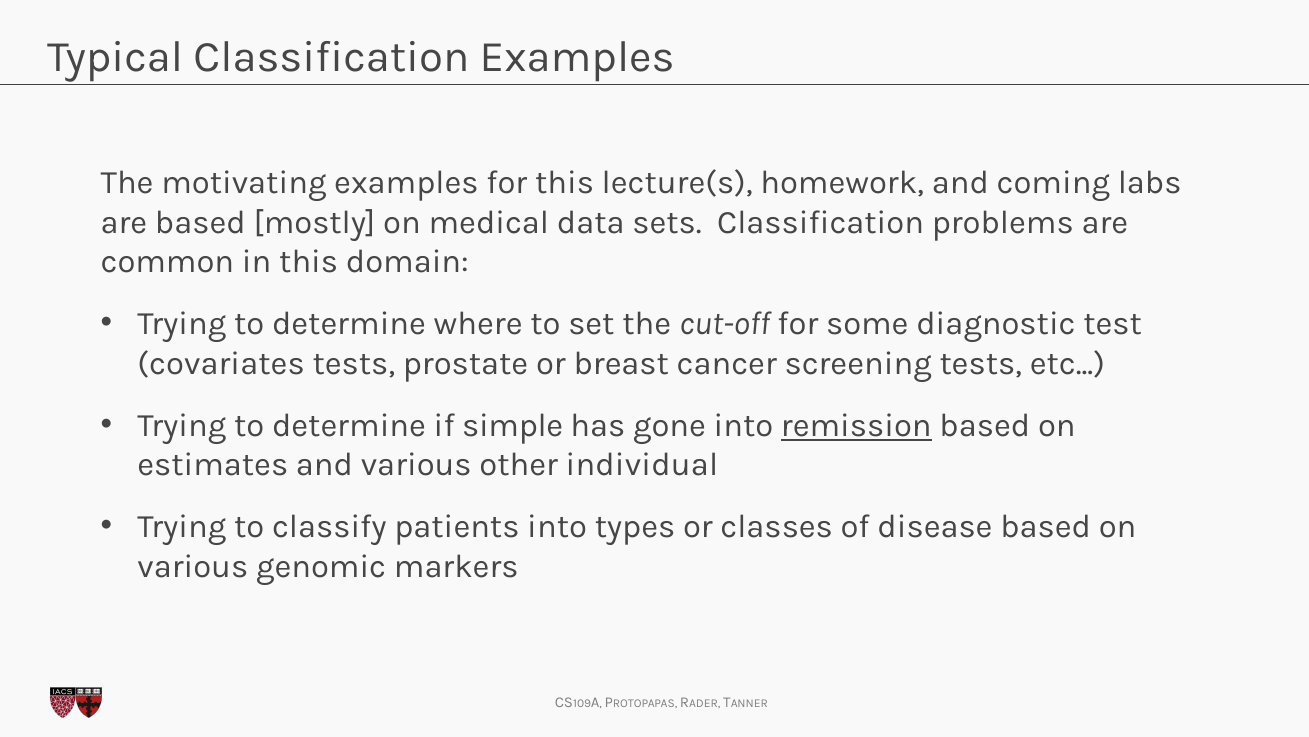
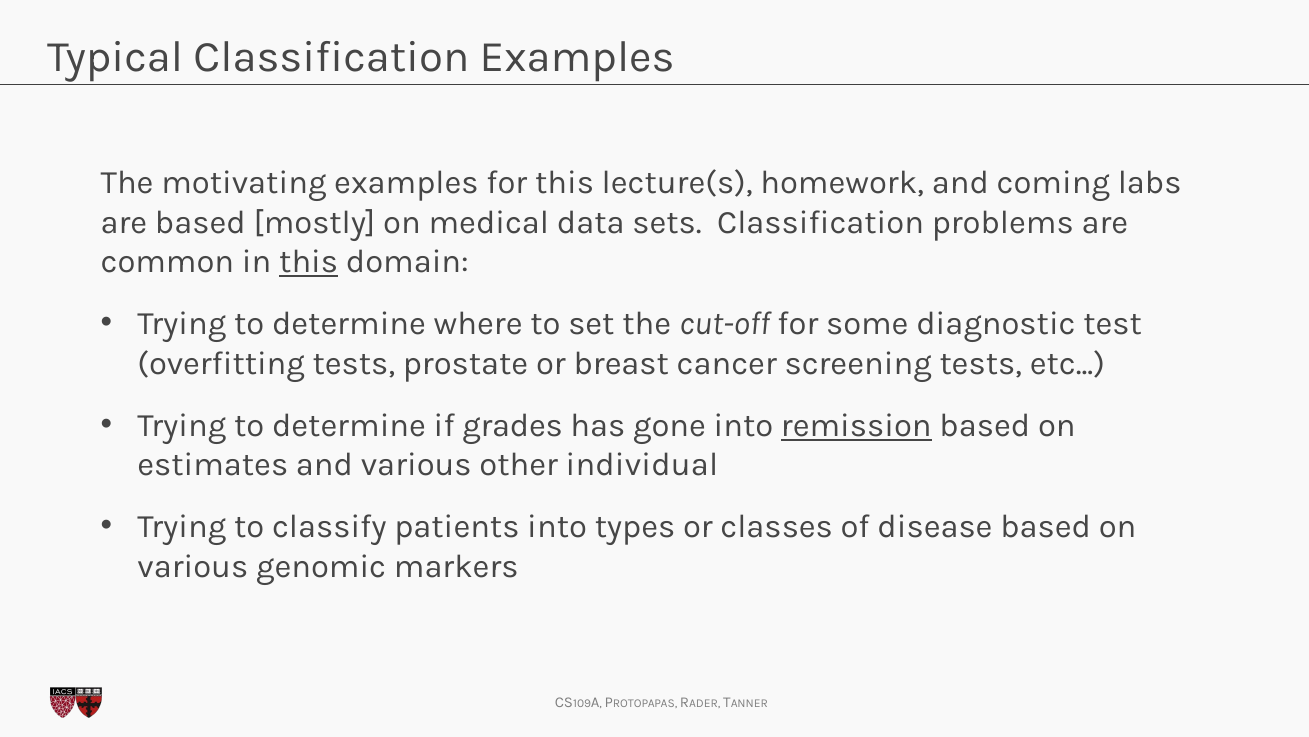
this at (309, 261) underline: none -> present
covariates: covariates -> overfitting
simple: simple -> grades
